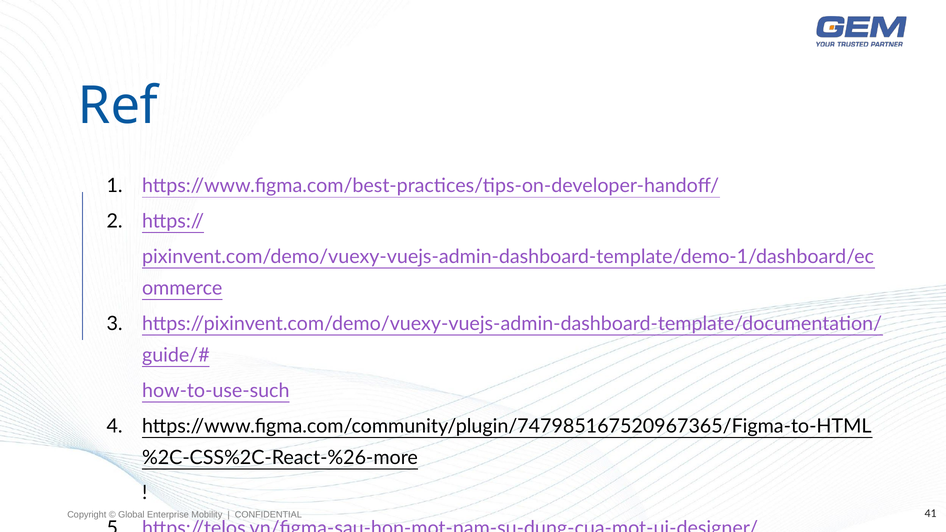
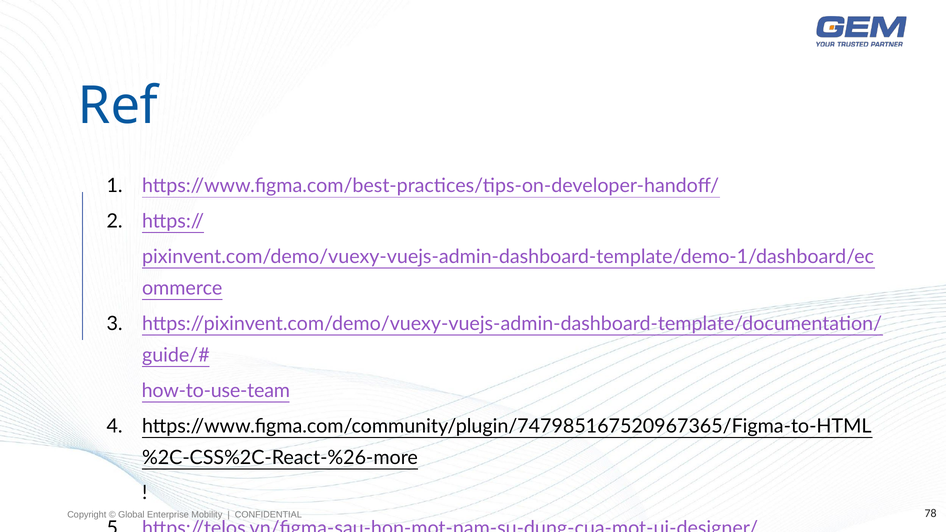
how-to-use-such: how-to-use-such -> how-to-use-team
41: 41 -> 78
